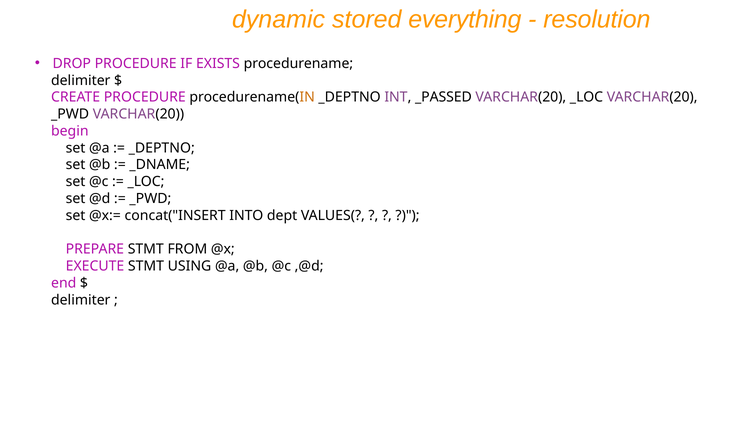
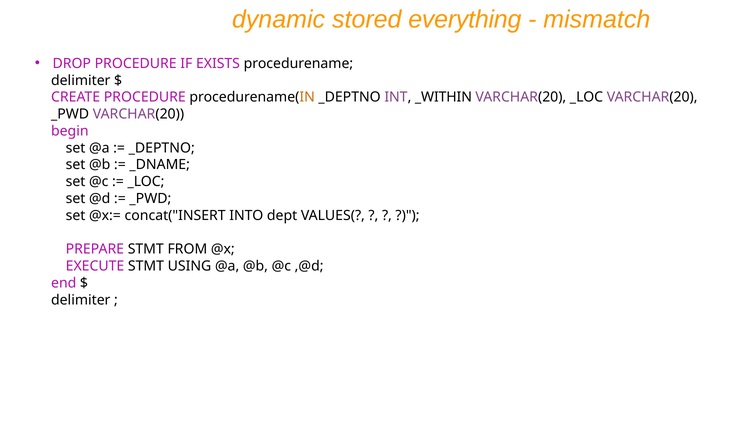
resolution: resolution -> mismatch
_PASSED: _PASSED -> _WITHIN
